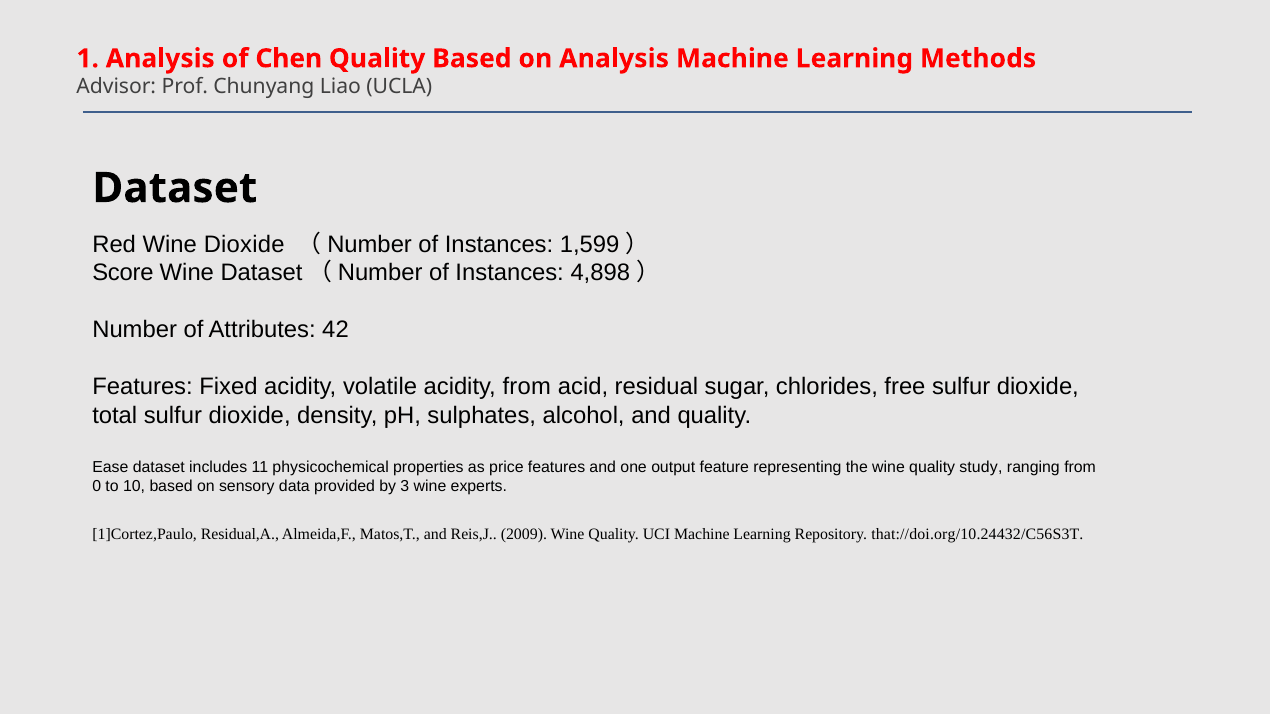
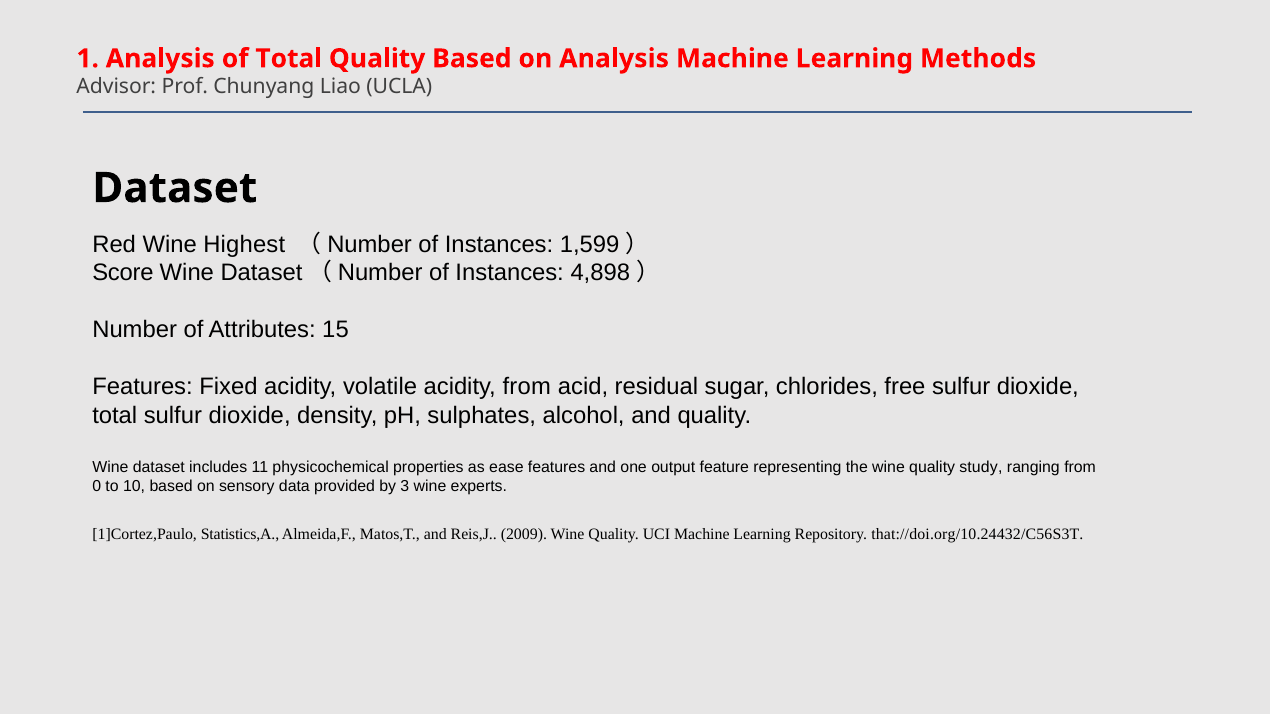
of Chen: Chen -> Total
Wine Dioxide: Dioxide -> Highest
42: 42 -> 15
Ease at (110, 468): Ease -> Wine
price: price -> ease
Residual,A: Residual,A -> Statistics,A
